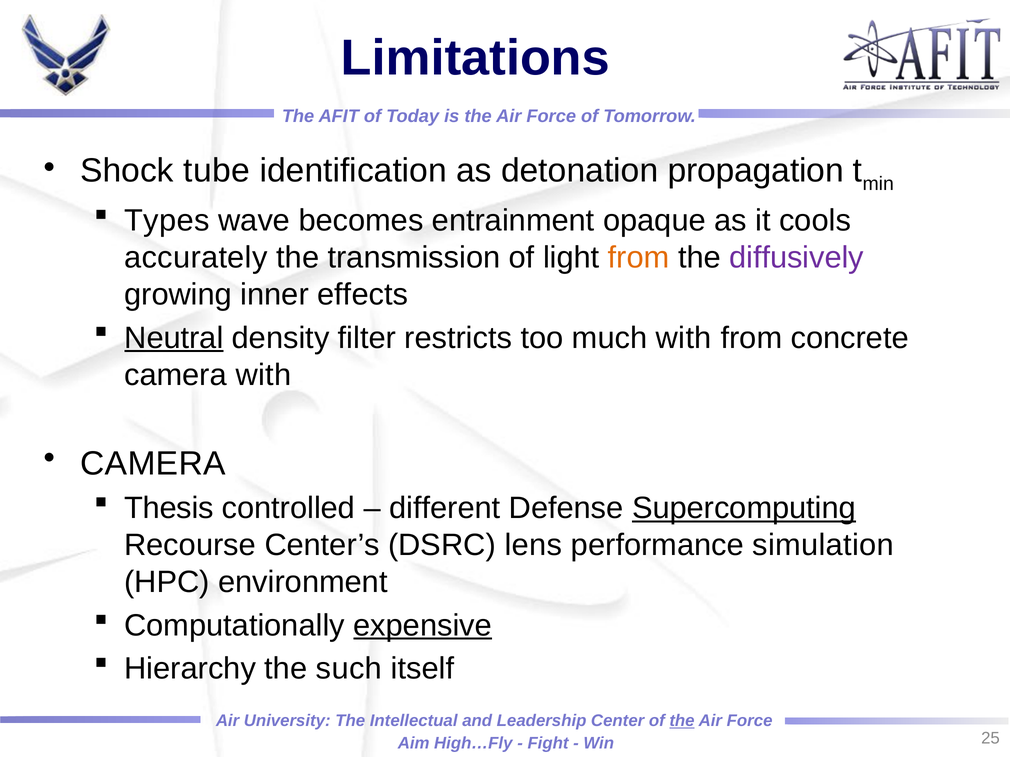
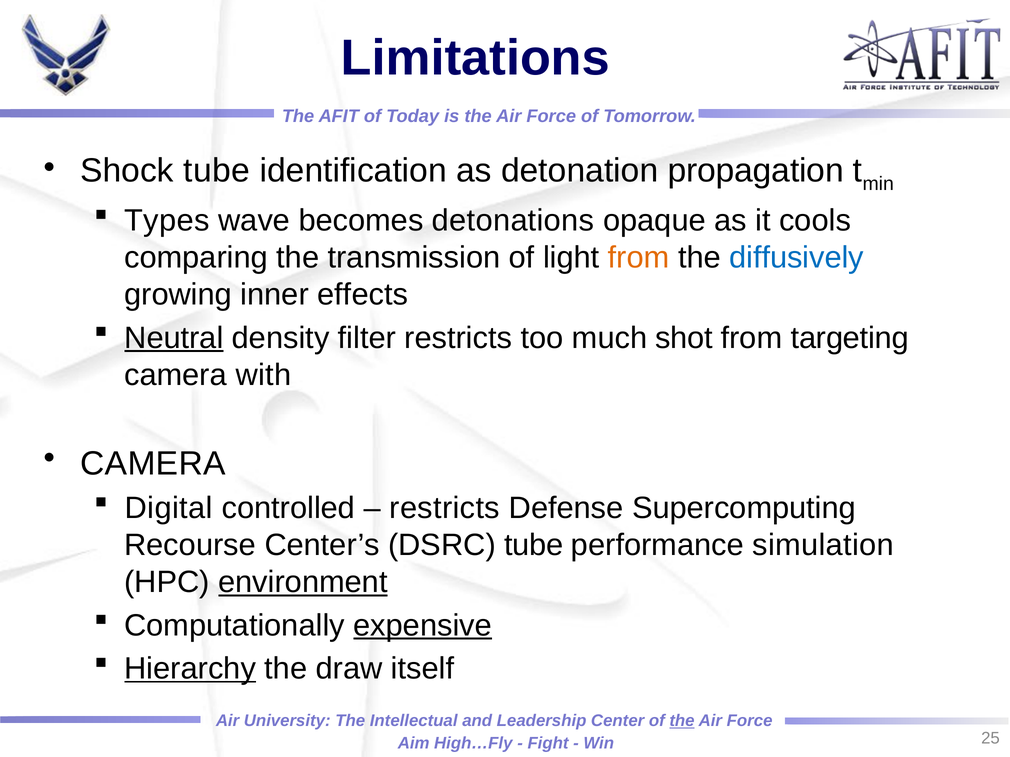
entrainment: entrainment -> detonations
accurately: accurately -> comparing
diffusively colour: purple -> blue
much with: with -> shot
concrete: concrete -> targeting
Thesis: Thesis -> Digital
different at (445, 509): different -> restricts
Supercomputing underline: present -> none
DSRC lens: lens -> tube
environment underline: none -> present
Hierarchy underline: none -> present
such: such -> draw
